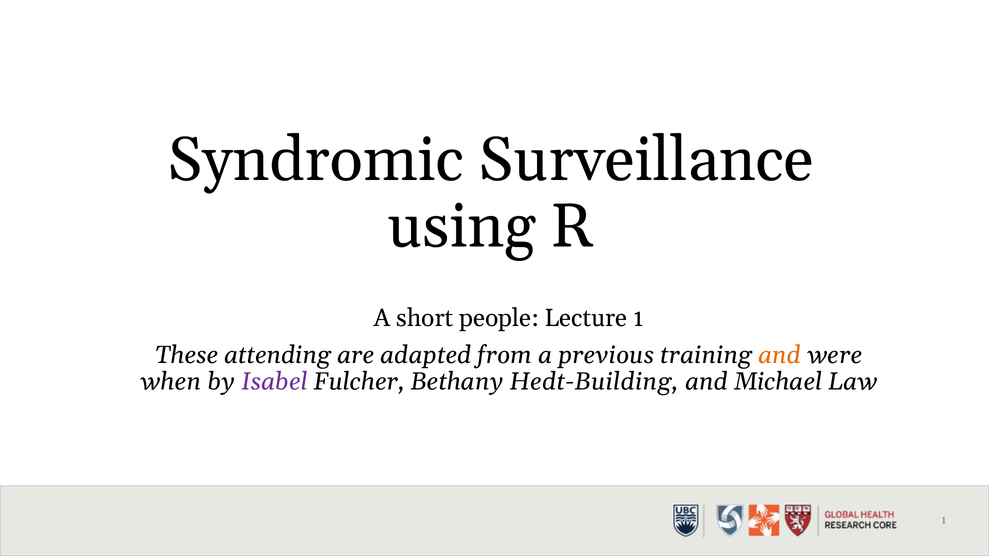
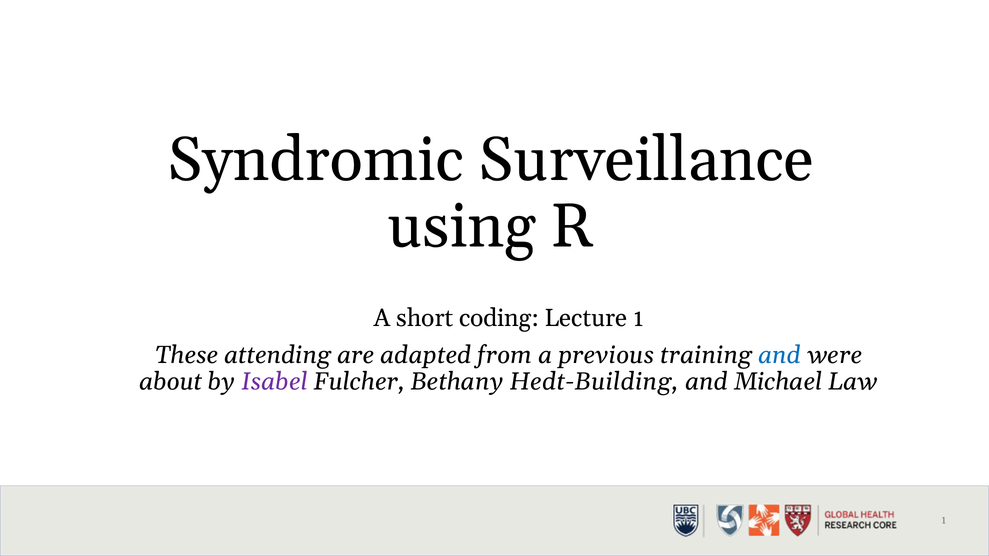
people: people -> coding
and at (780, 355) colour: orange -> blue
when: when -> about
